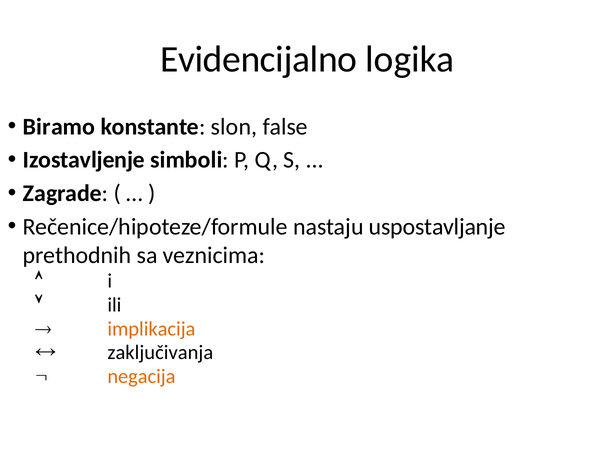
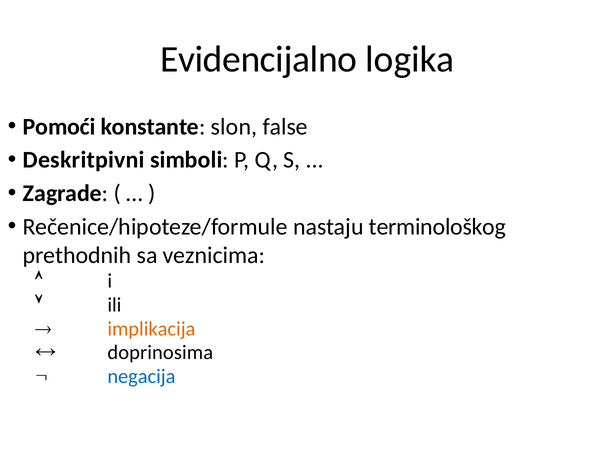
Biramo: Biramo -> Pomoći
Izostavljenje: Izostavljenje -> Deskritpivni
uspostavljanje: uspostavljanje -> terminološkog
zaključivanja: zaključivanja -> doprinosima
negacija colour: orange -> blue
